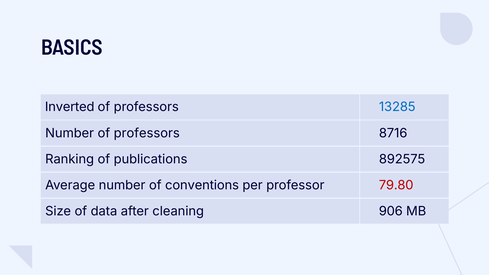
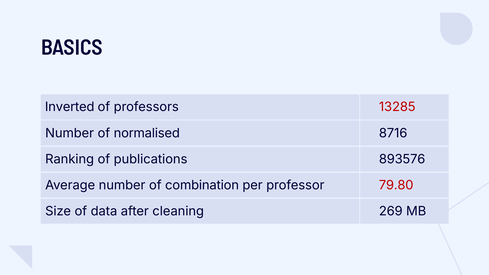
13285 colour: blue -> red
Number of professors: professors -> normalised
892575: 892575 -> 893576
conventions: conventions -> combination
906: 906 -> 269
